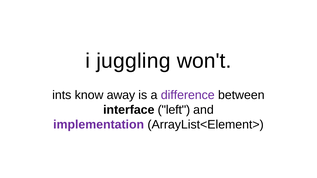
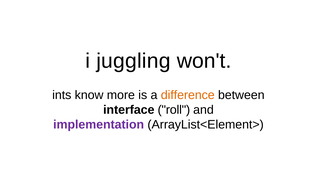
away: away -> more
difference colour: purple -> orange
left: left -> roll
